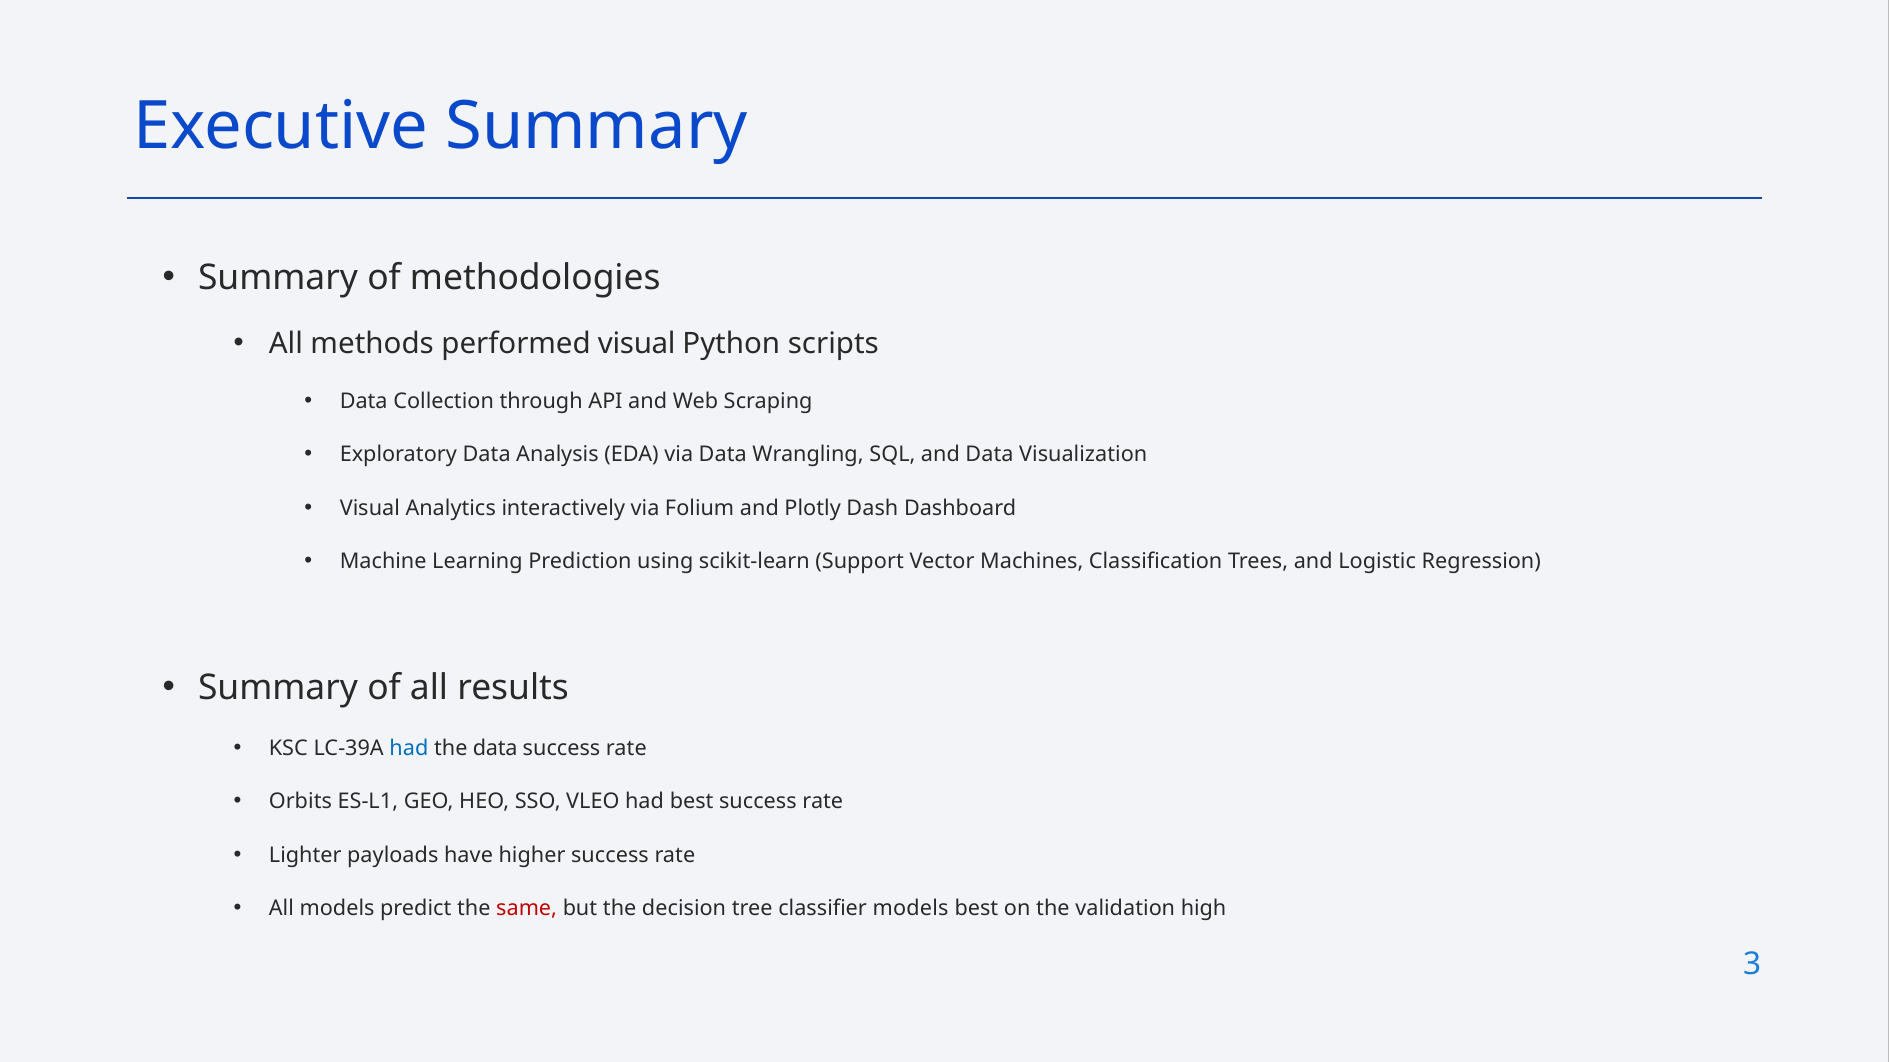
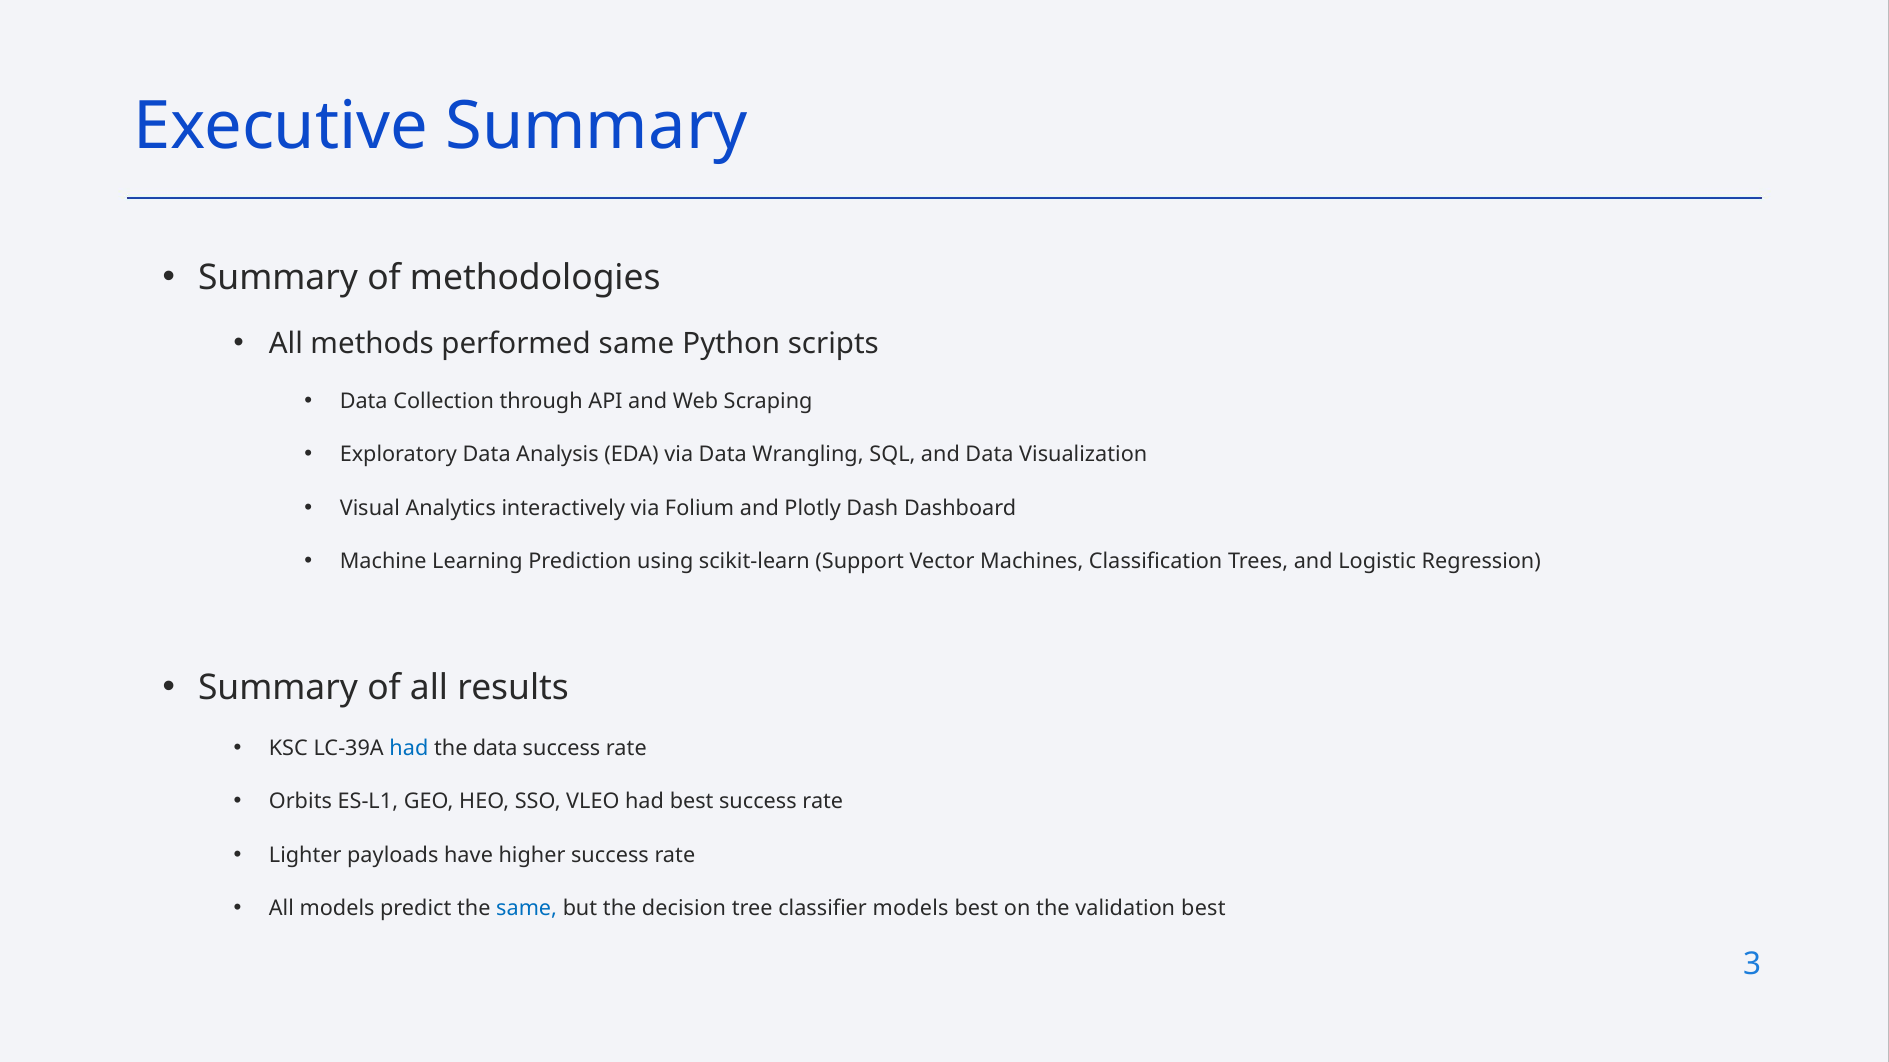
performed visual: visual -> same
same at (527, 909) colour: red -> blue
validation high: high -> best
